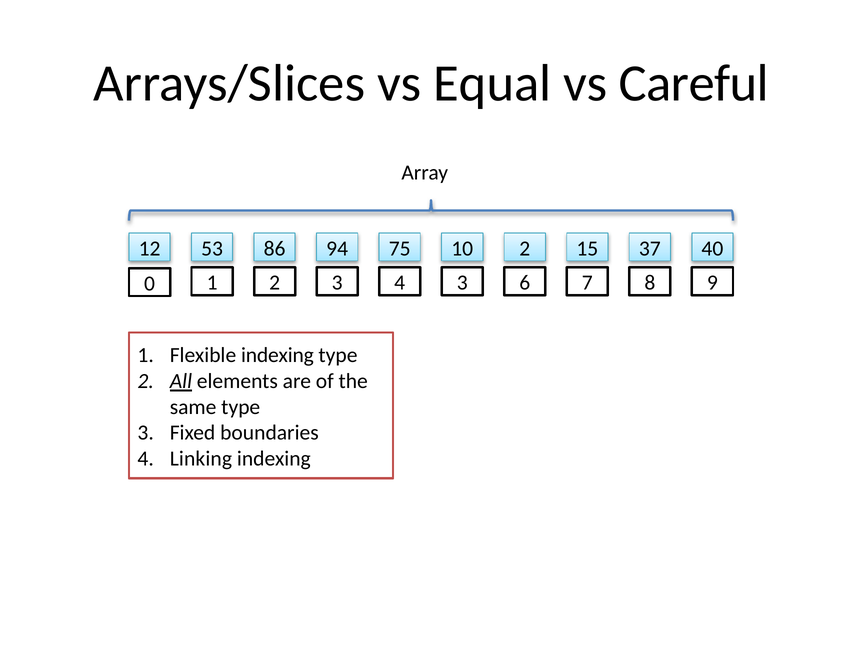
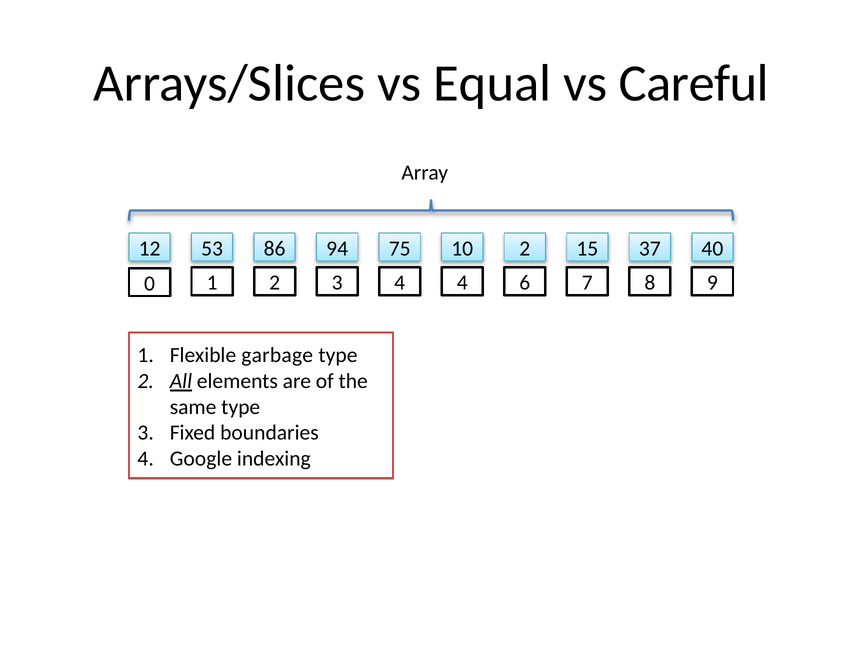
4 3: 3 -> 4
Flexible indexing: indexing -> garbage
Linking: Linking -> Google
